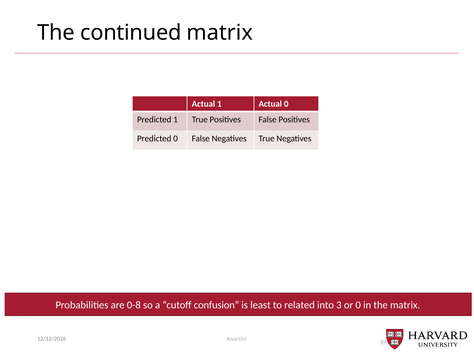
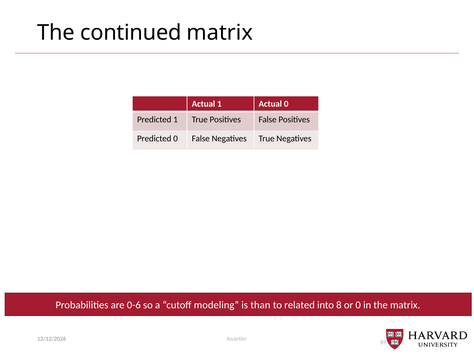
0-8: 0-8 -> 0-6
confusion: confusion -> modeling
least: least -> than
3: 3 -> 8
